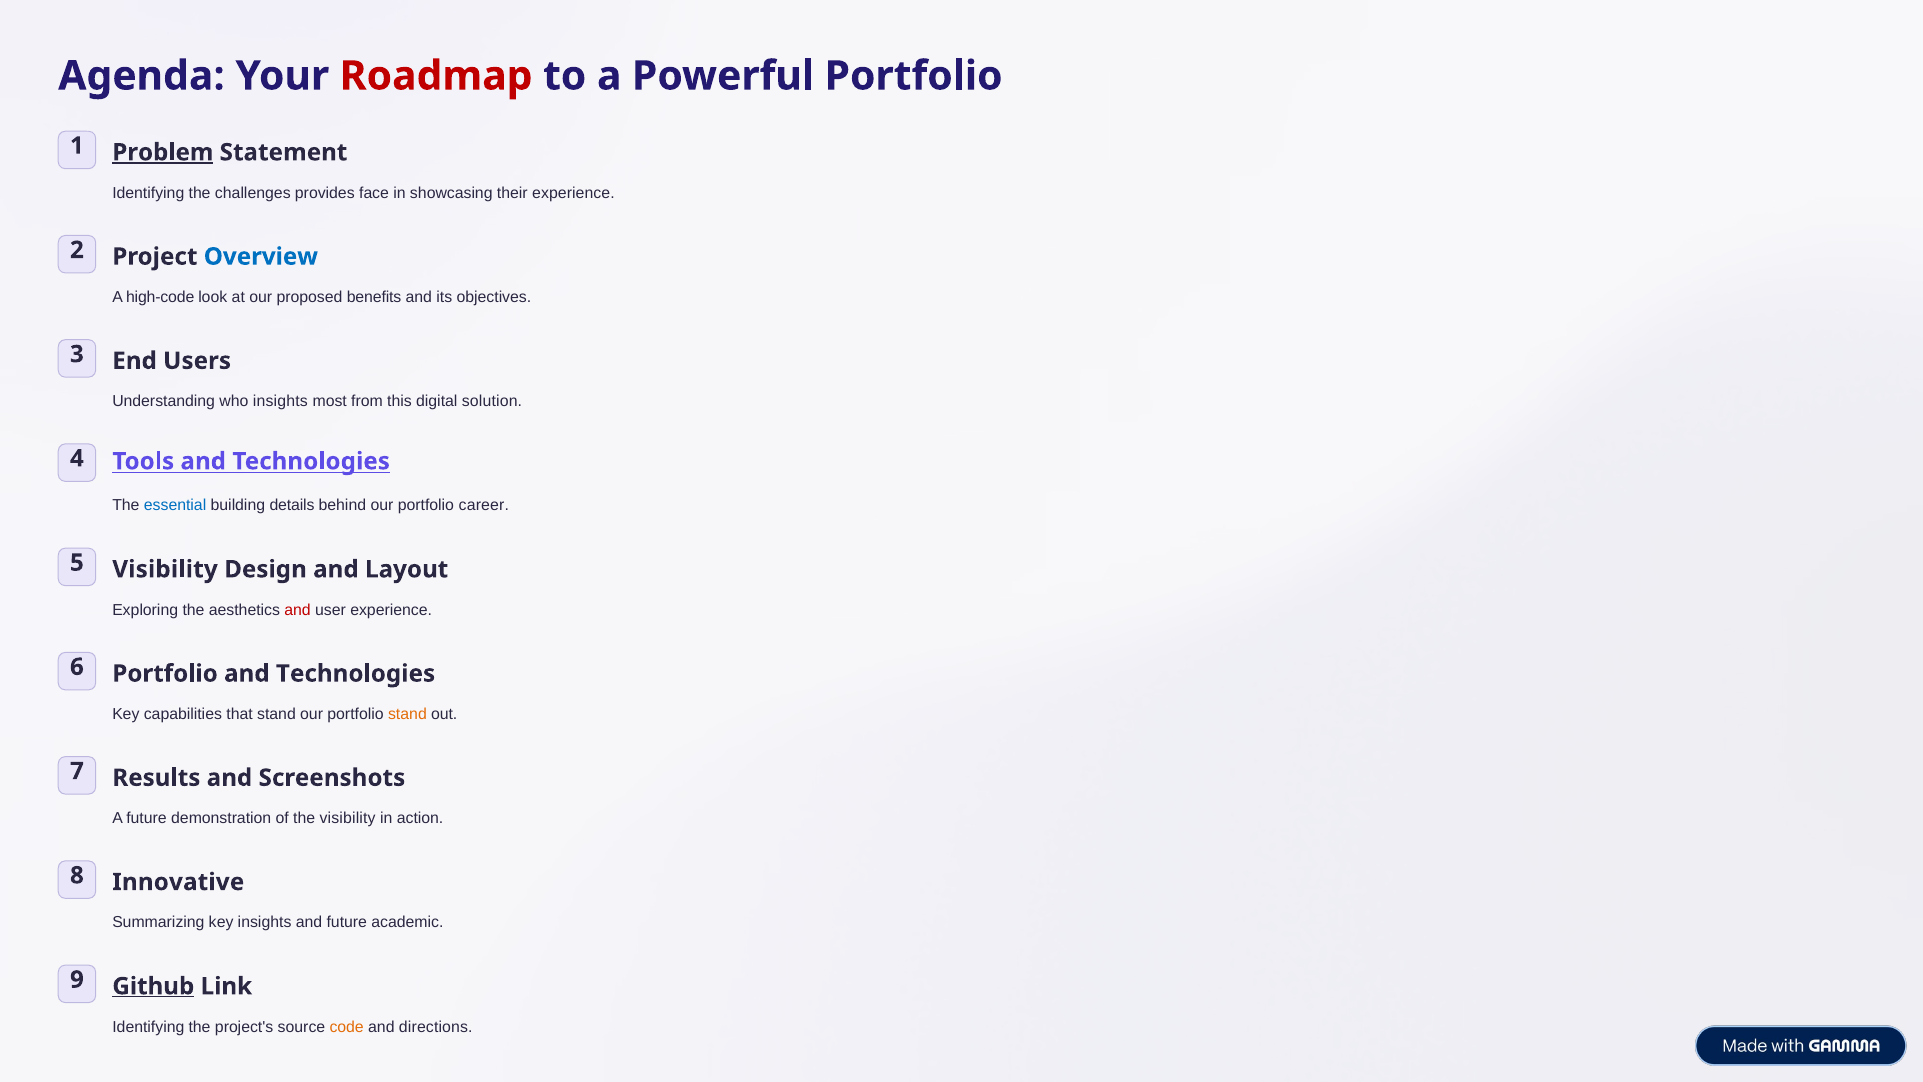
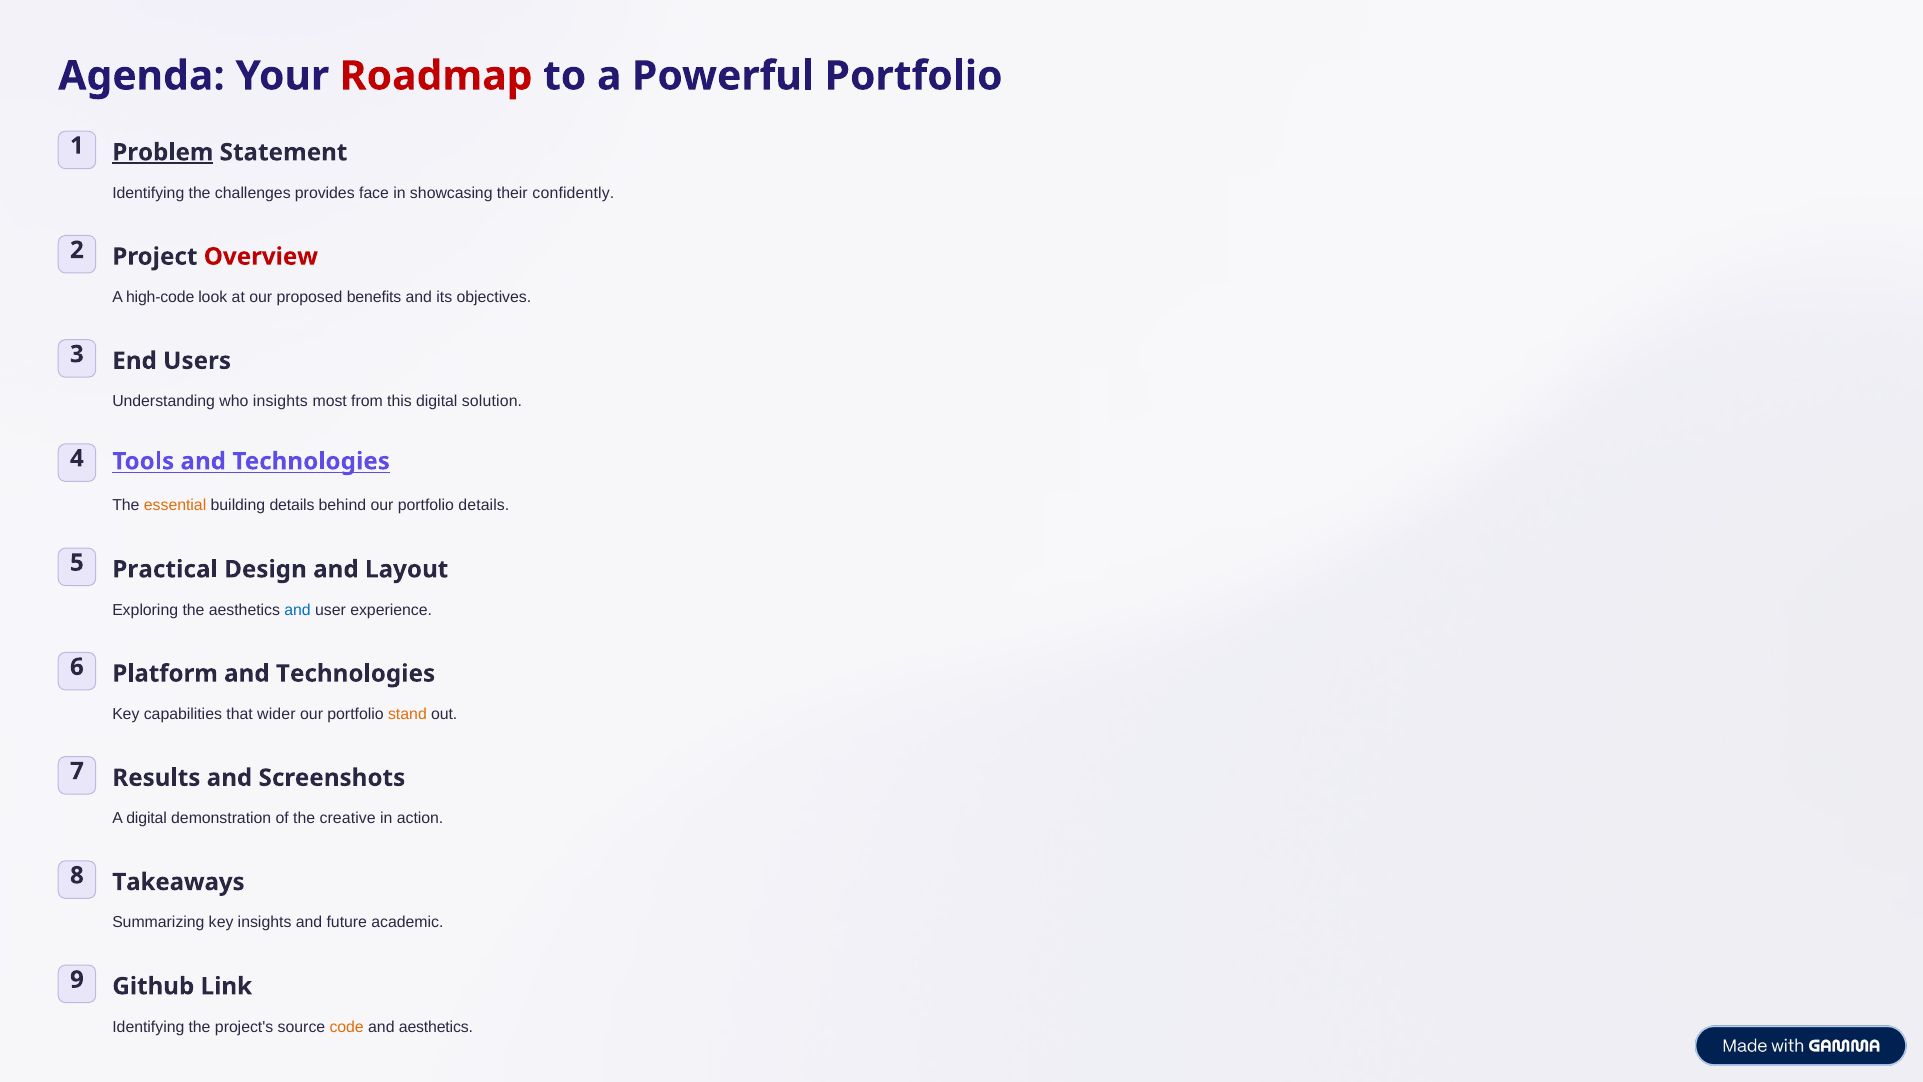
their experience: experience -> confidently
Overview colour: blue -> red
essential colour: blue -> orange
portfolio career: career -> details
5 Visibility: Visibility -> Practical
and at (298, 610) colour: red -> blue
6 Portfolio: Portfolio -> Platform
that stand: stand -> wider
A future: future -> digital
the visibility: visibility -> creative
Innovative: Innovative -> Takeaways
Github underline: present -> none
and directions: directions -> aesthetics
